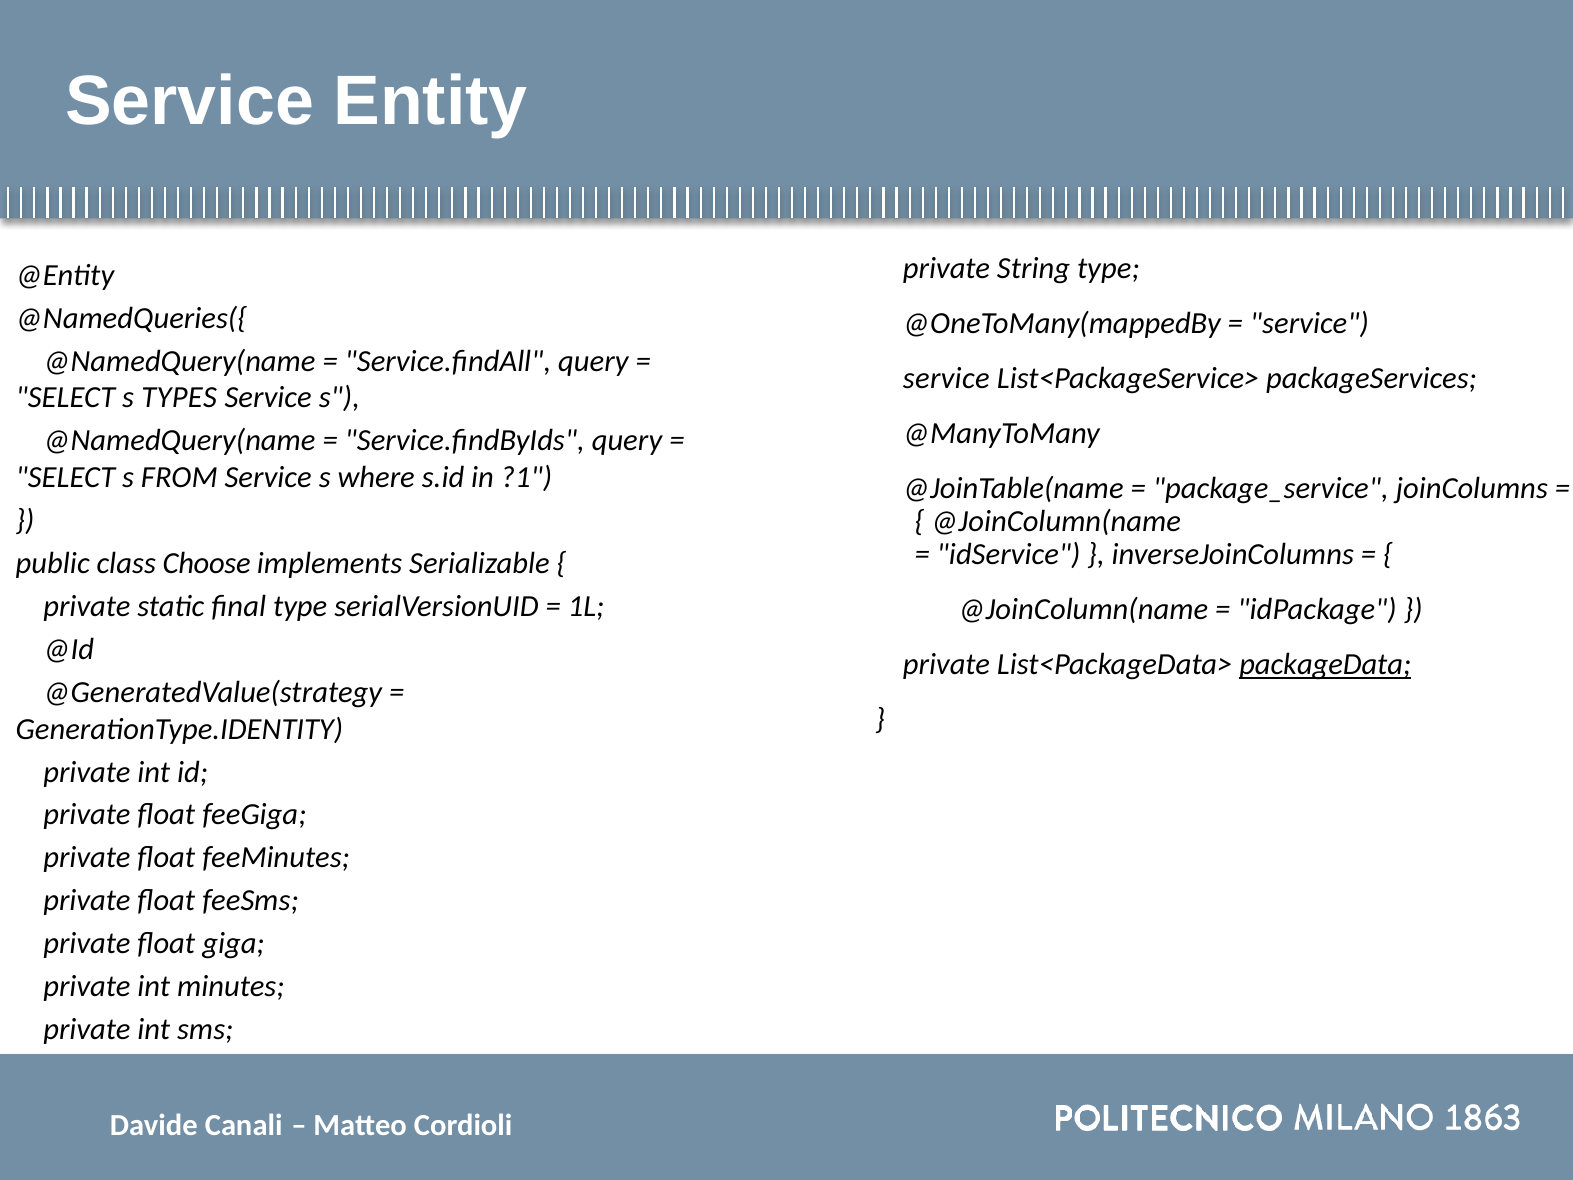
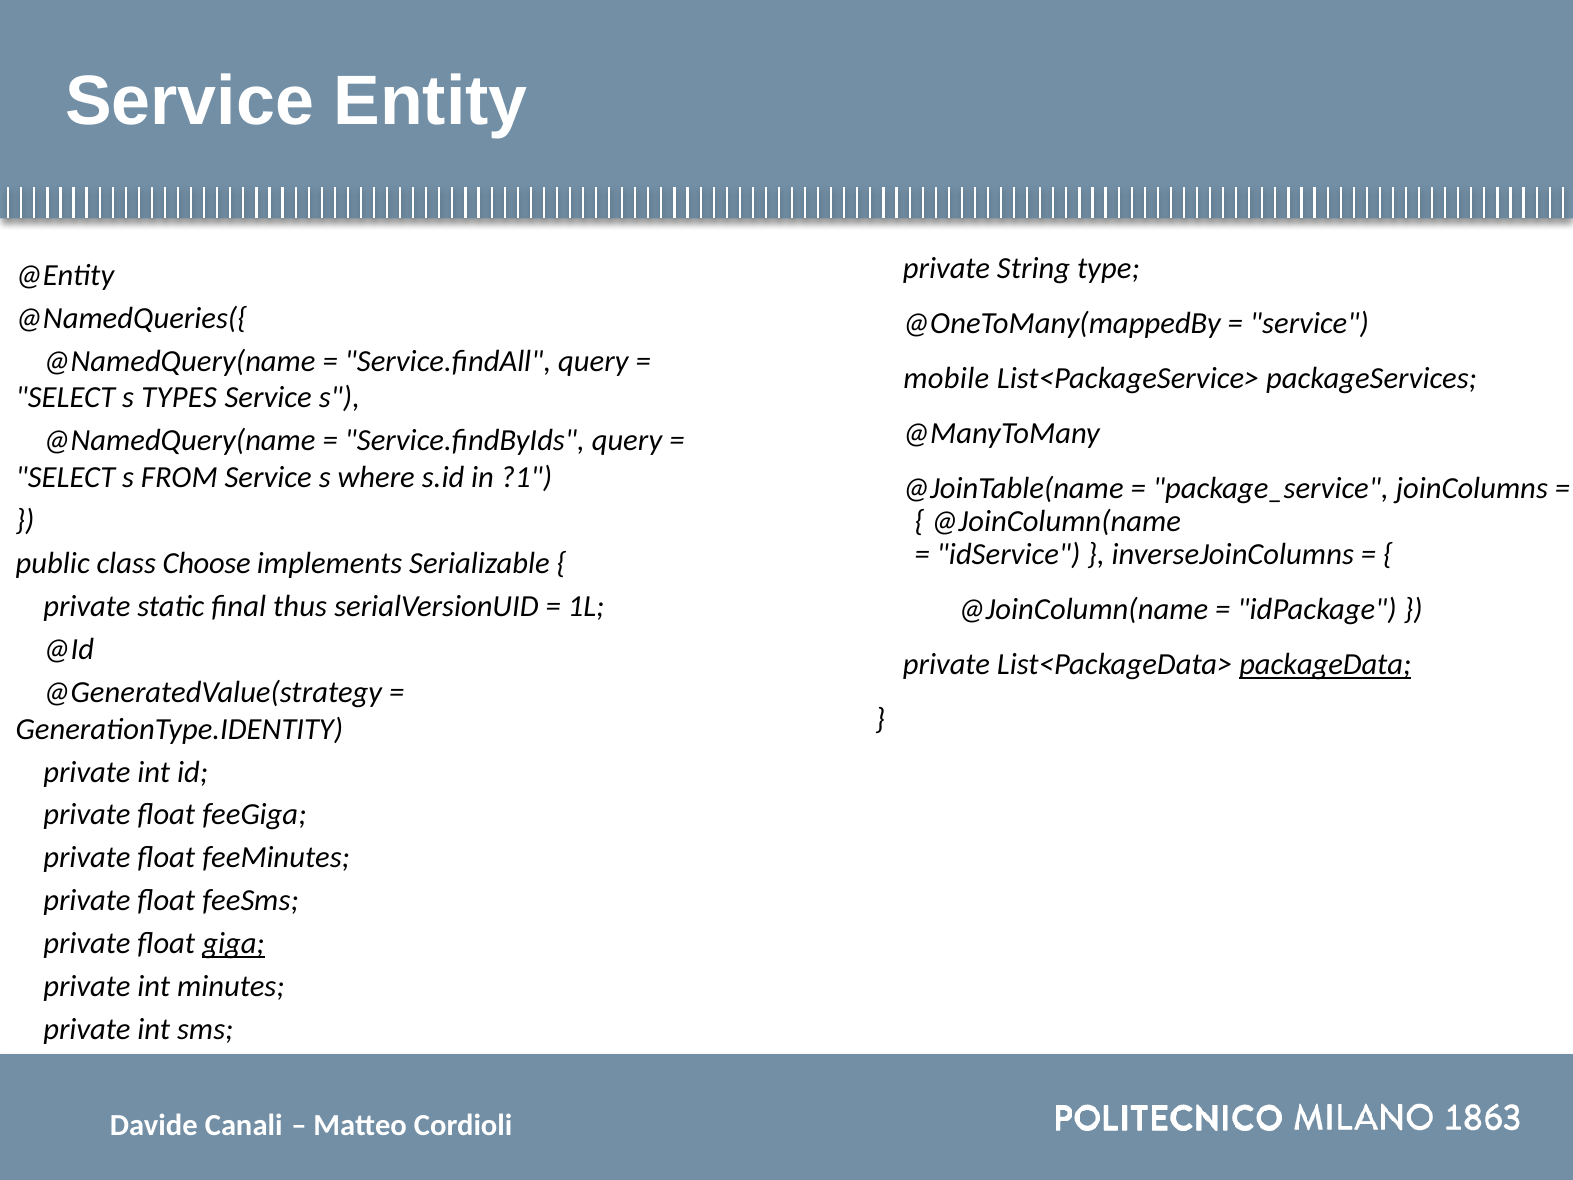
service at (946, 378): service -> mobile
final type: type -> thus
giga underline: none -> present
